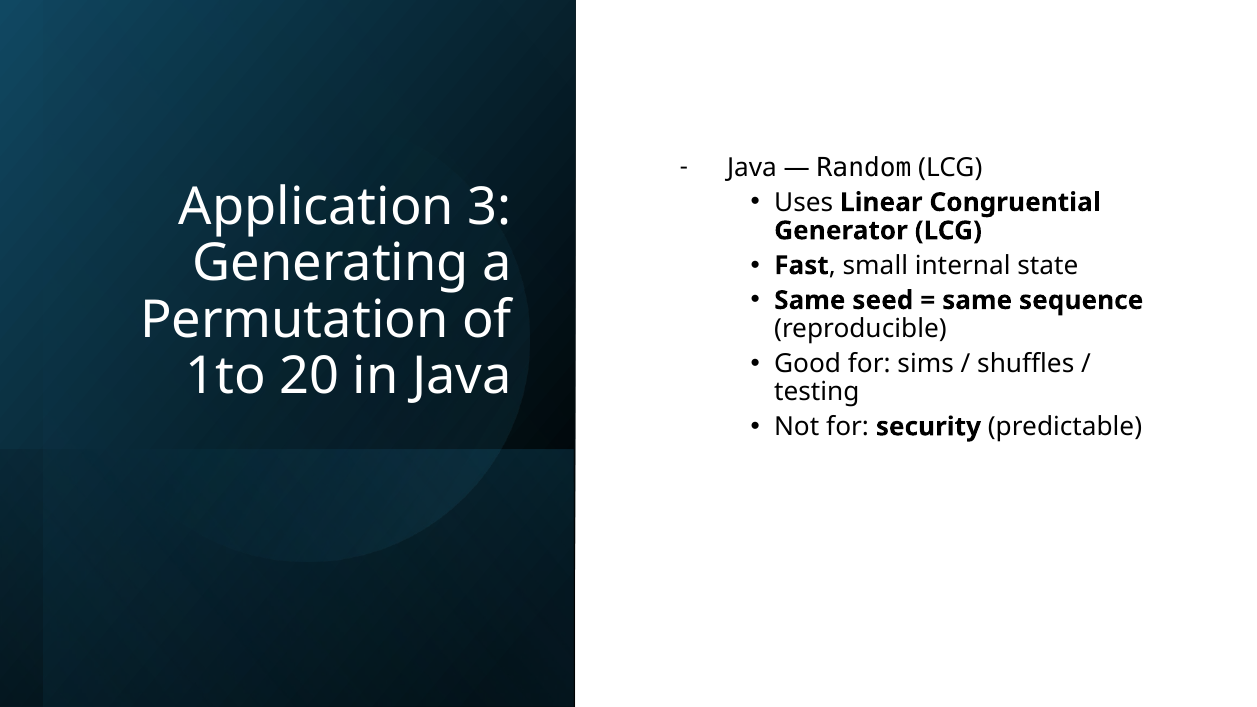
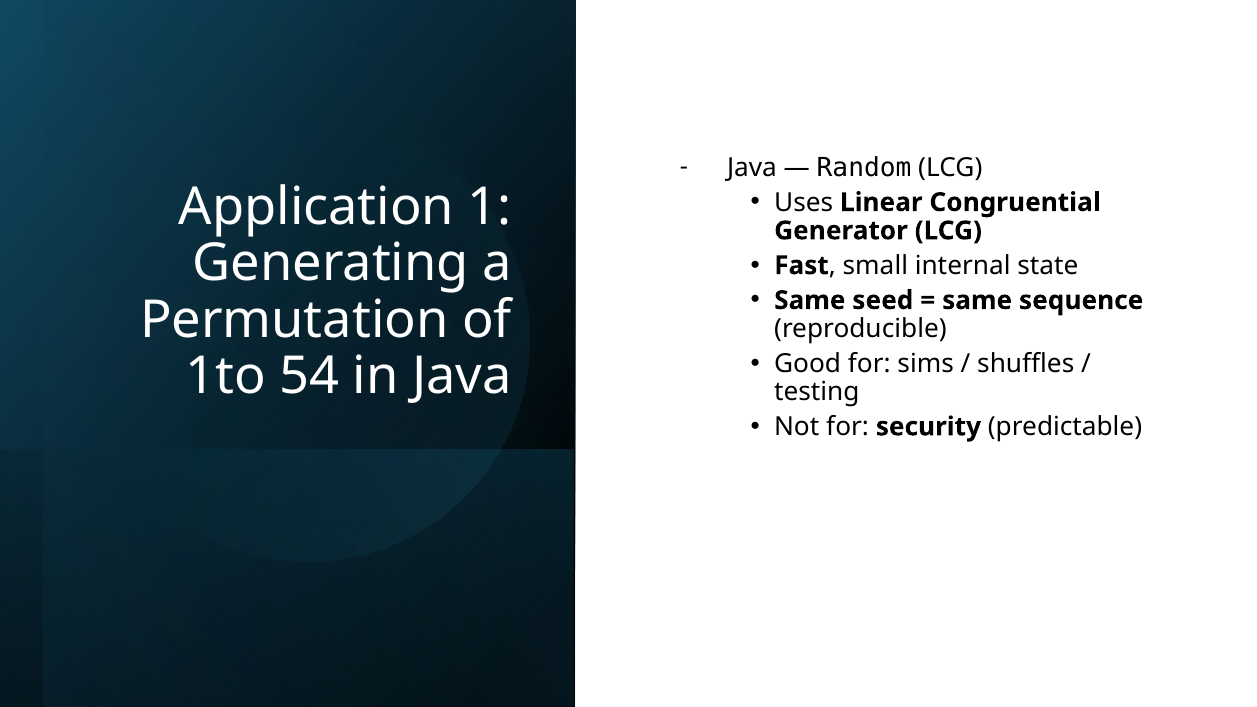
3: 3 -> 1
20: 20 -> 54
